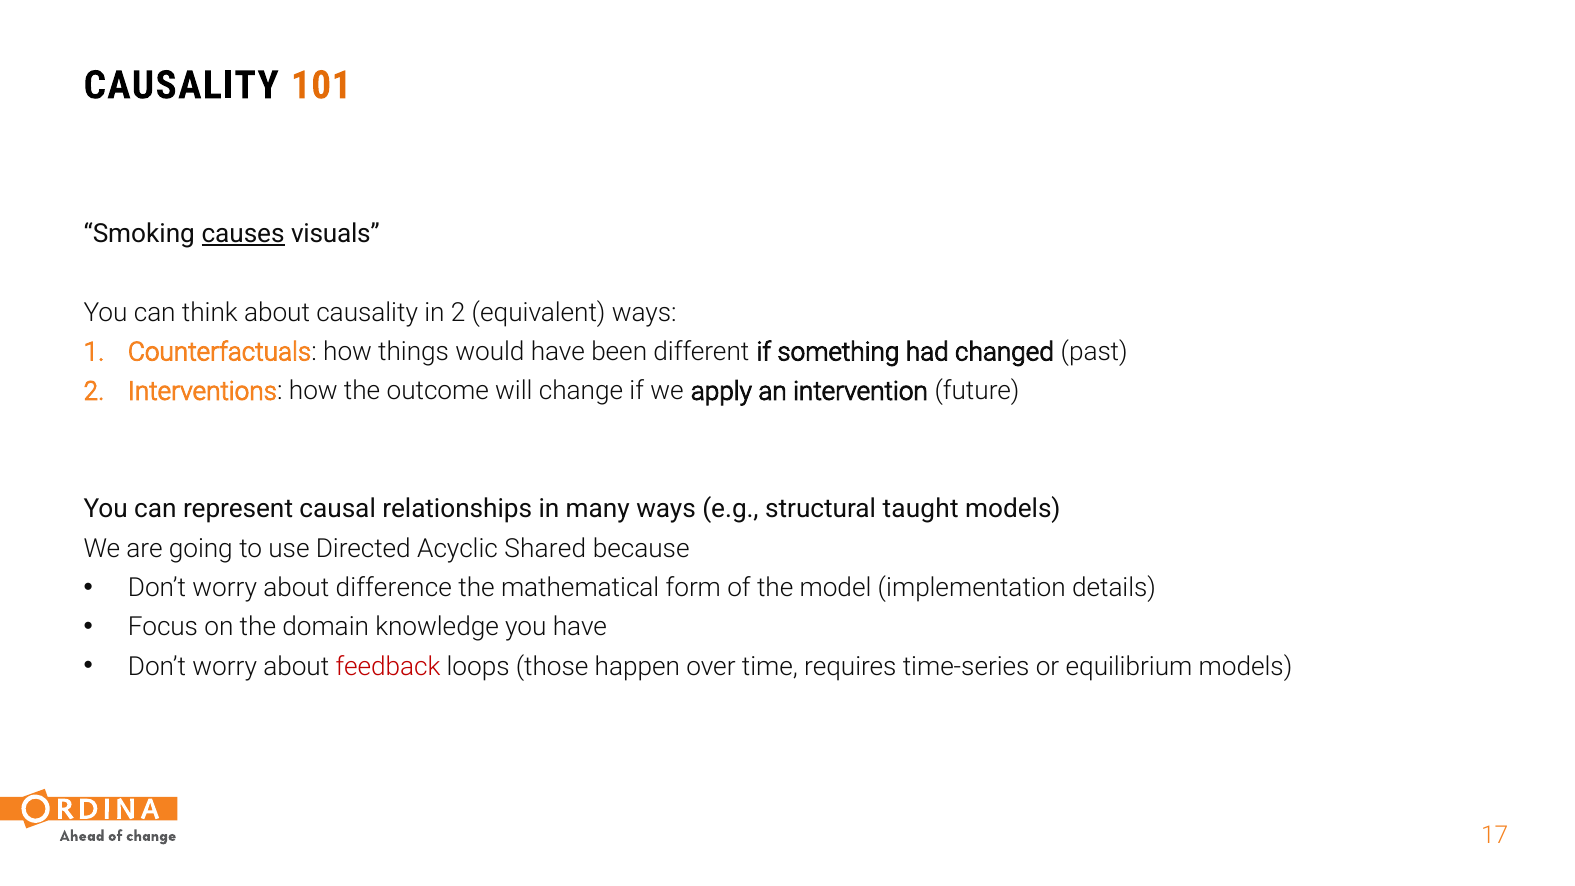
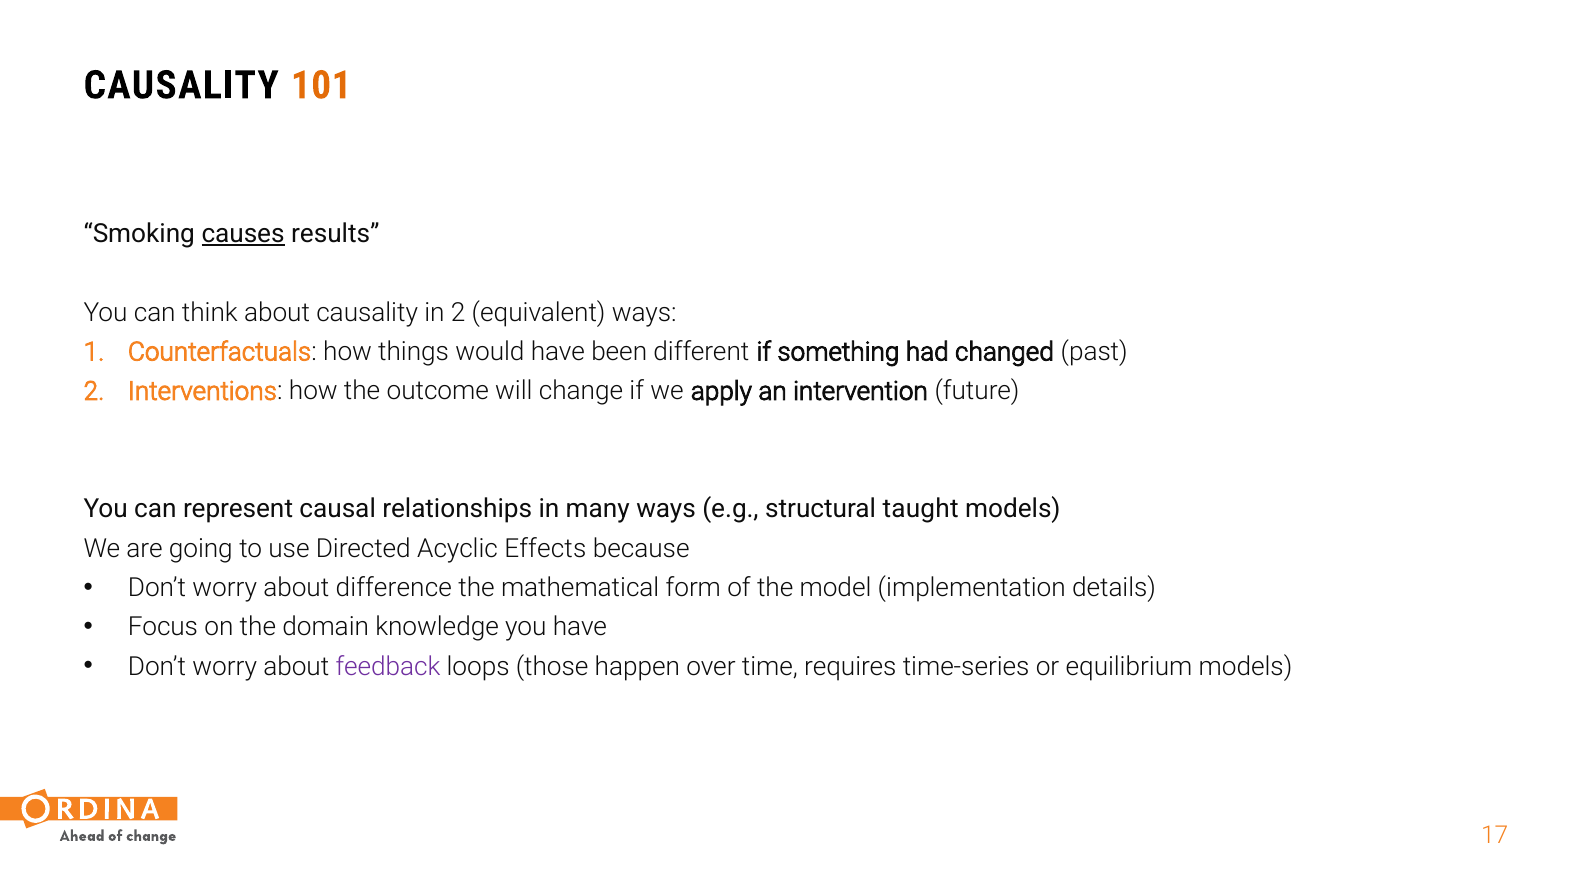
visuals: visuals -> results
Shared: Shared -> Effects
feedback colour: red -> purple
